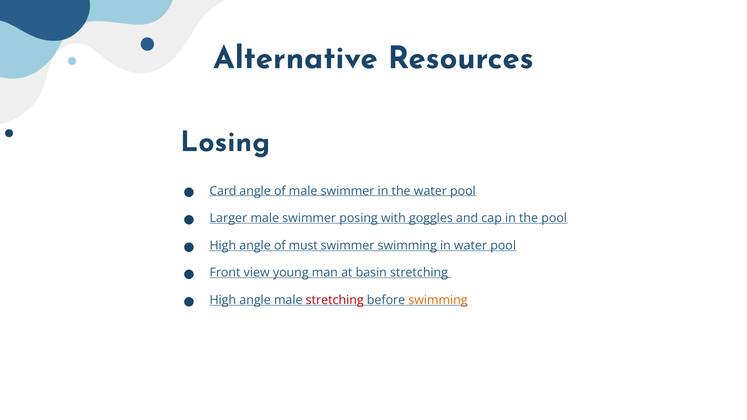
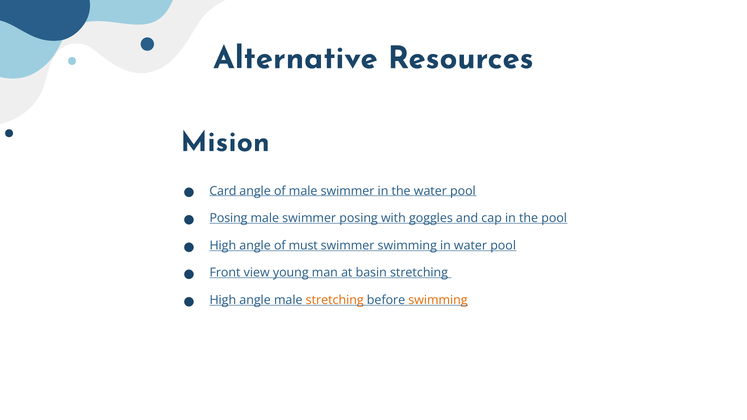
Losing: Losing -> Mision
Larger at (228, 218): Larger -> Posing
stretching at (335, 300) colour: red -> orange
